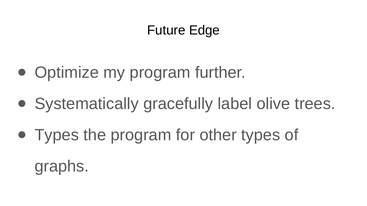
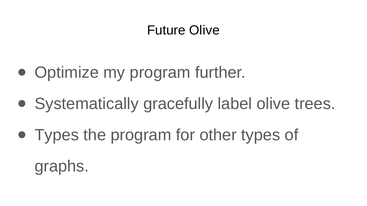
Future Edge: Edge -> Olive
